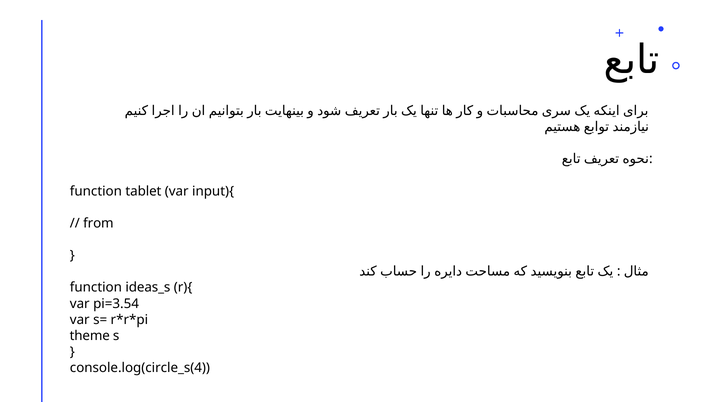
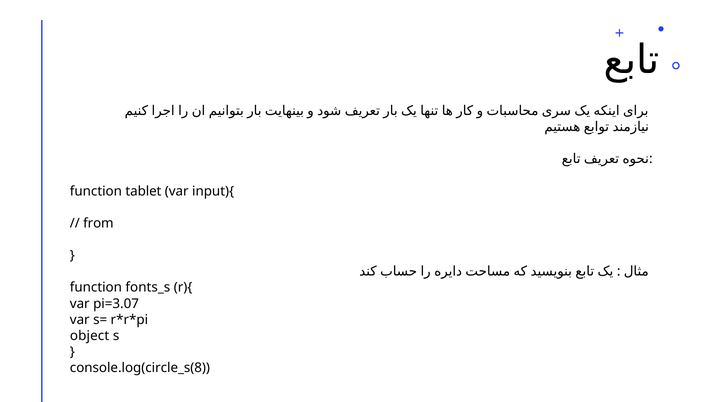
ideas_s: ideas_s -> fonts_s
pi=3.54: pi=3.54 -> pi=3.07
theme: theme -> object
console.log(circle_s(4: console.log(circle_s(4 -> console.log(circle_s(8
